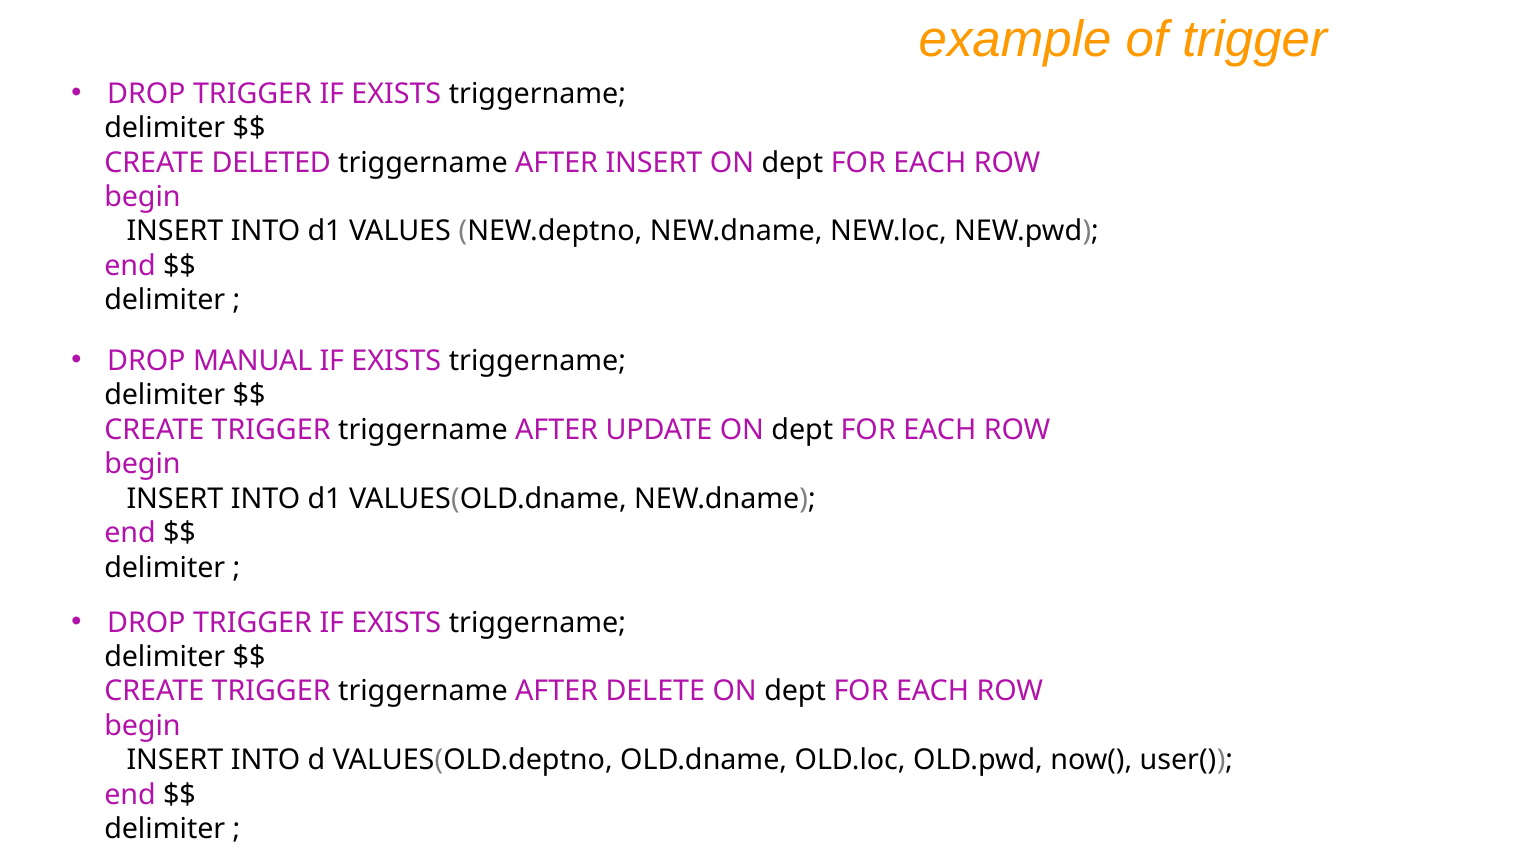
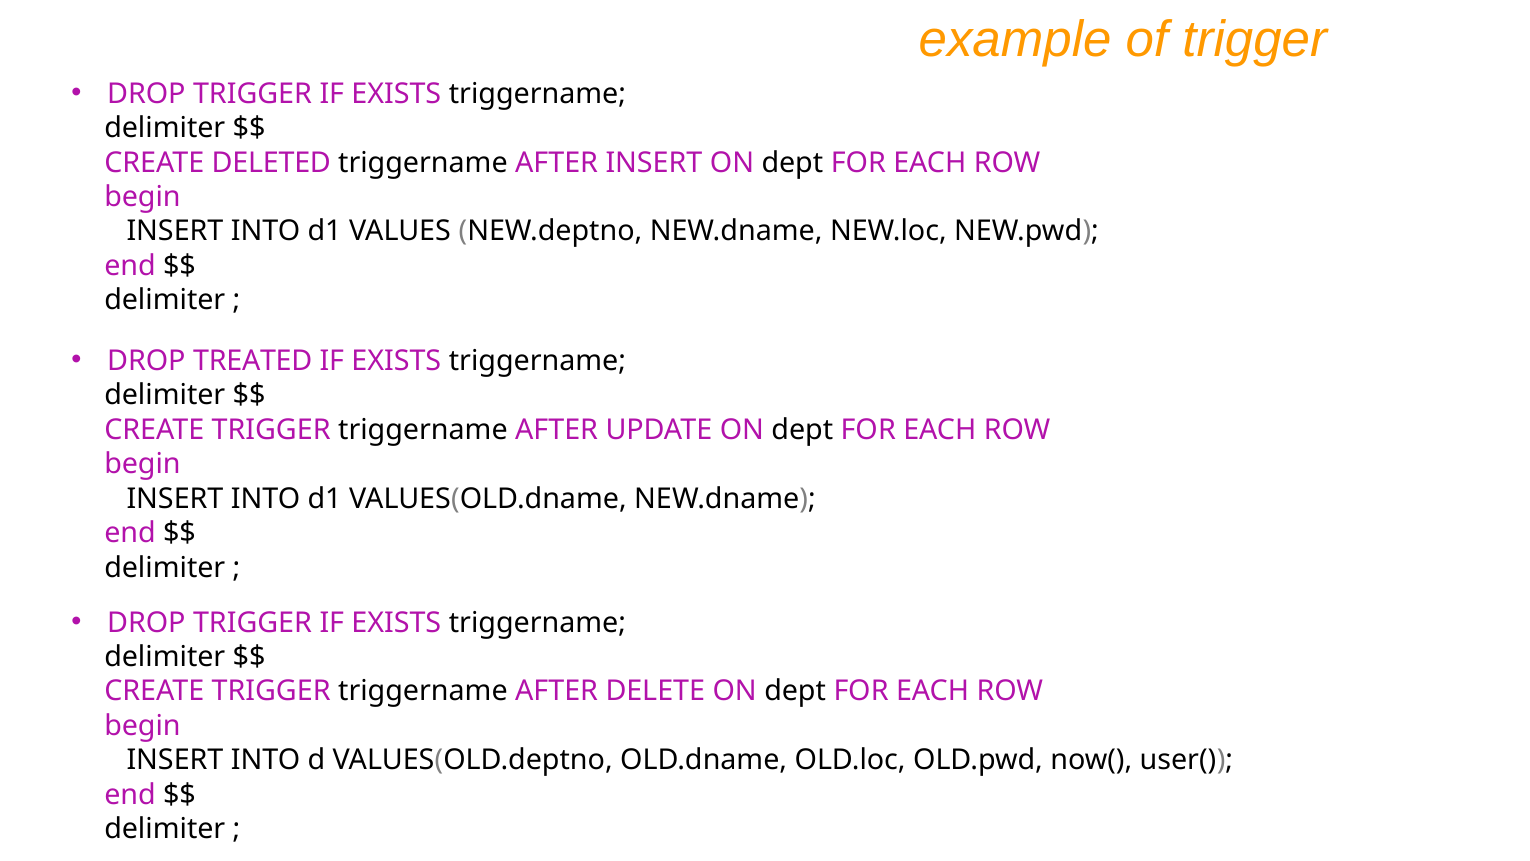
MANUAL: MANUAL -> TREATED
